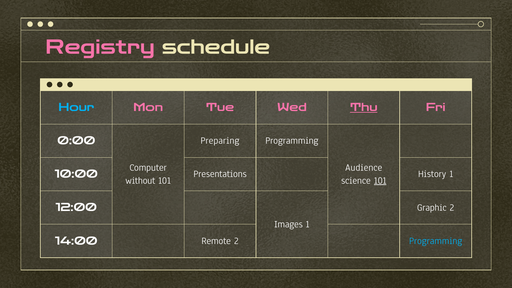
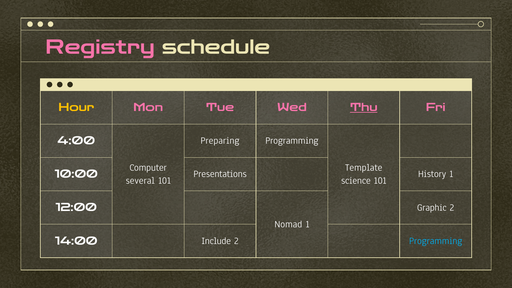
Hour colour: light blue -> yellow
0:00: 0:00 -> 4:00
Audience: Audience -> Template
without: without -> several
101 at (380, 180) underline: present -> none
Images: Images -> Nomad
Remote: Remote -> Include
